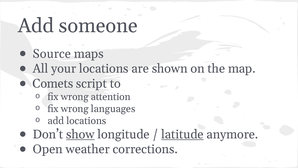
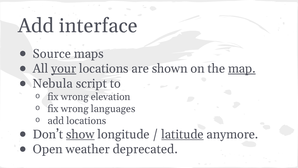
someone: someone -> interface
your underline: none -> present
map underline: none -> present
Comets: Comets -> Nebula
attention: attention -> elevation
corrections: corrections -> deprecated
